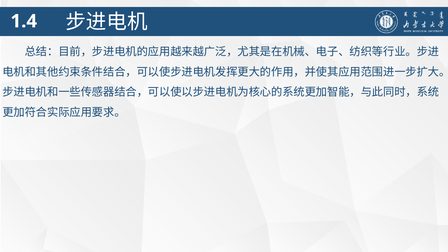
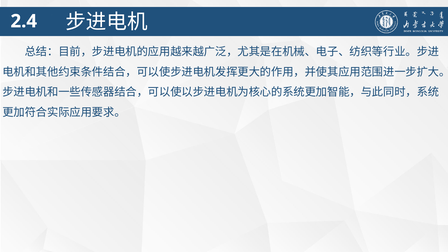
1.4: 1.4 -> 2.4
